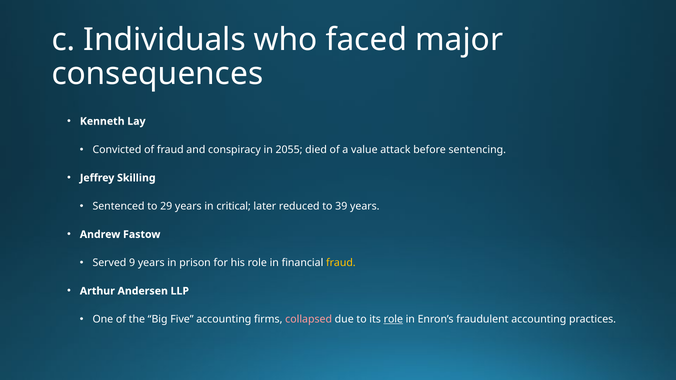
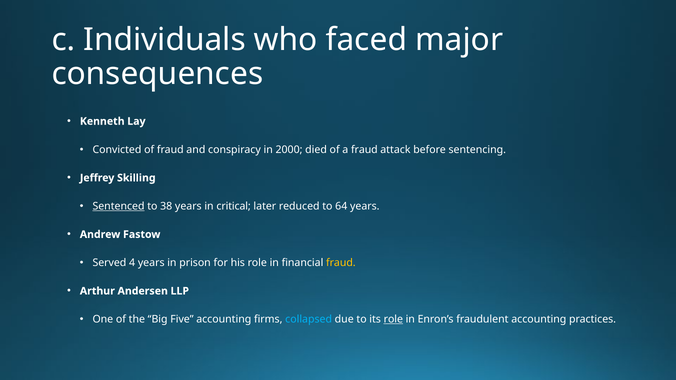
2055: 2055 -> 2000
a value: value -> fraud
Sentenced underline: none -> present
29: 29 -> 38
39: 39 -> 64
9: 9 -> 4
collapsed colour: pink -> light blue
